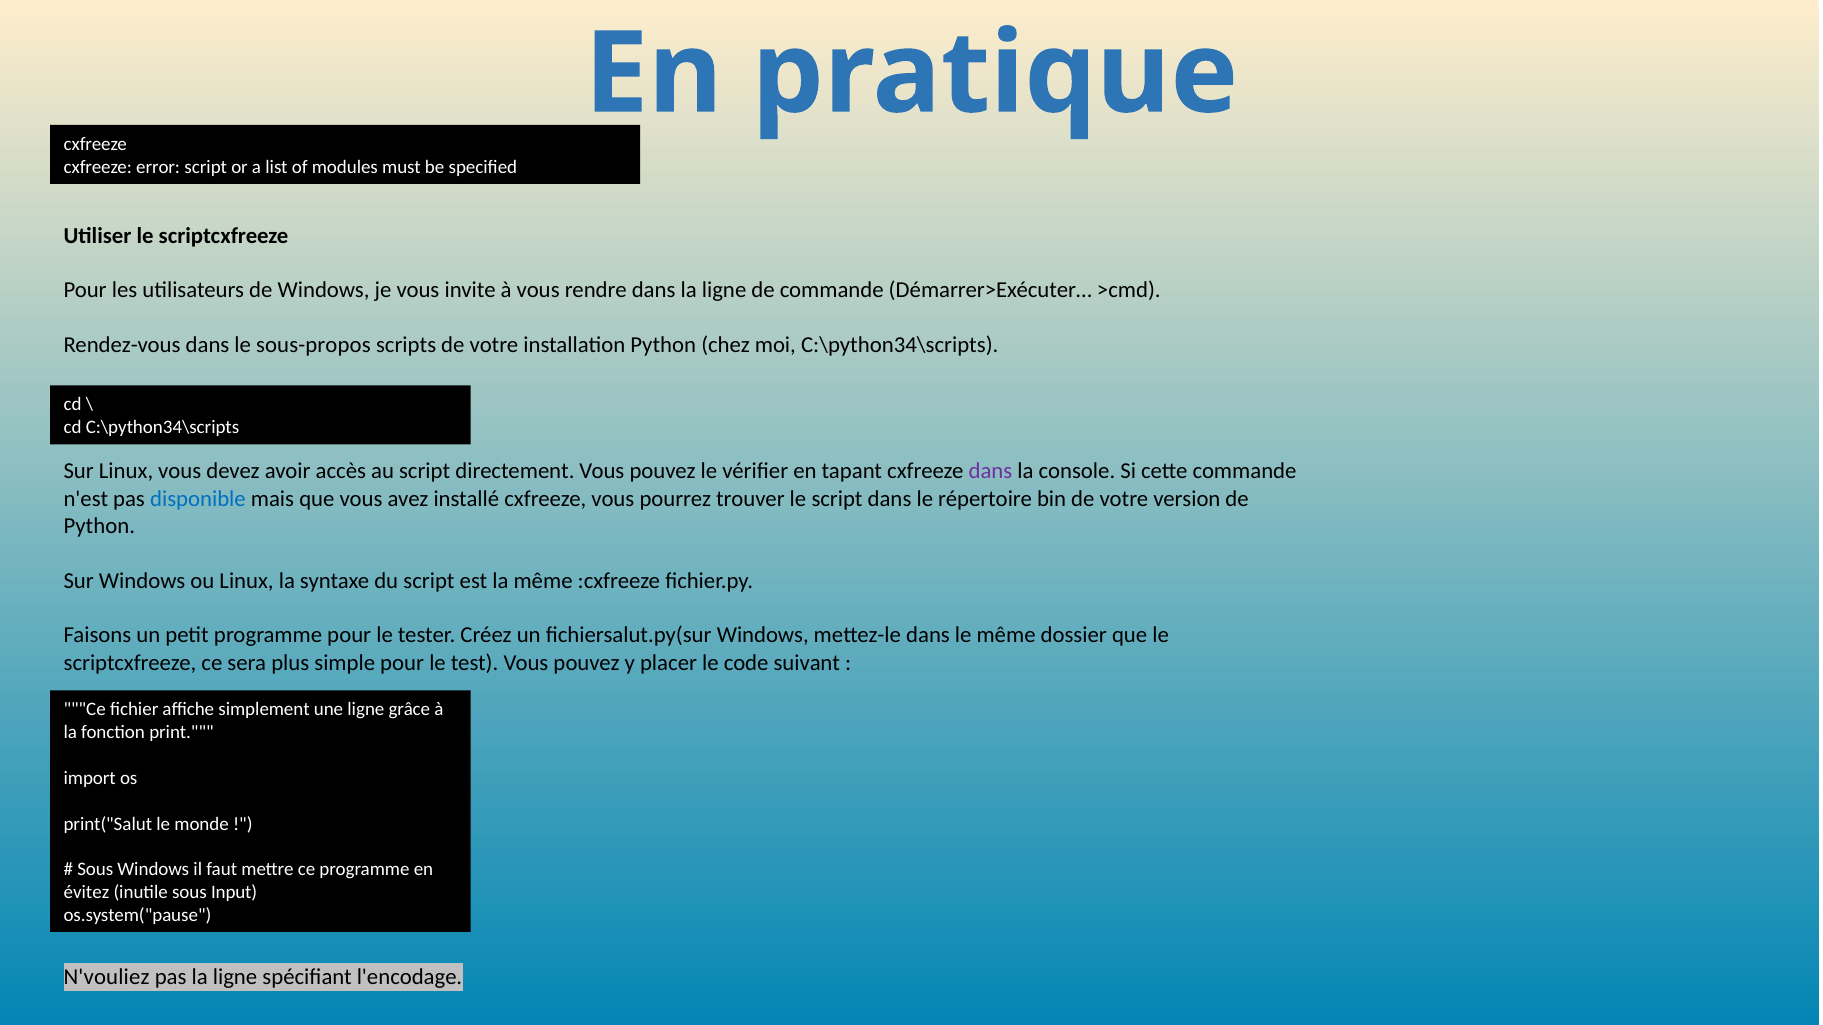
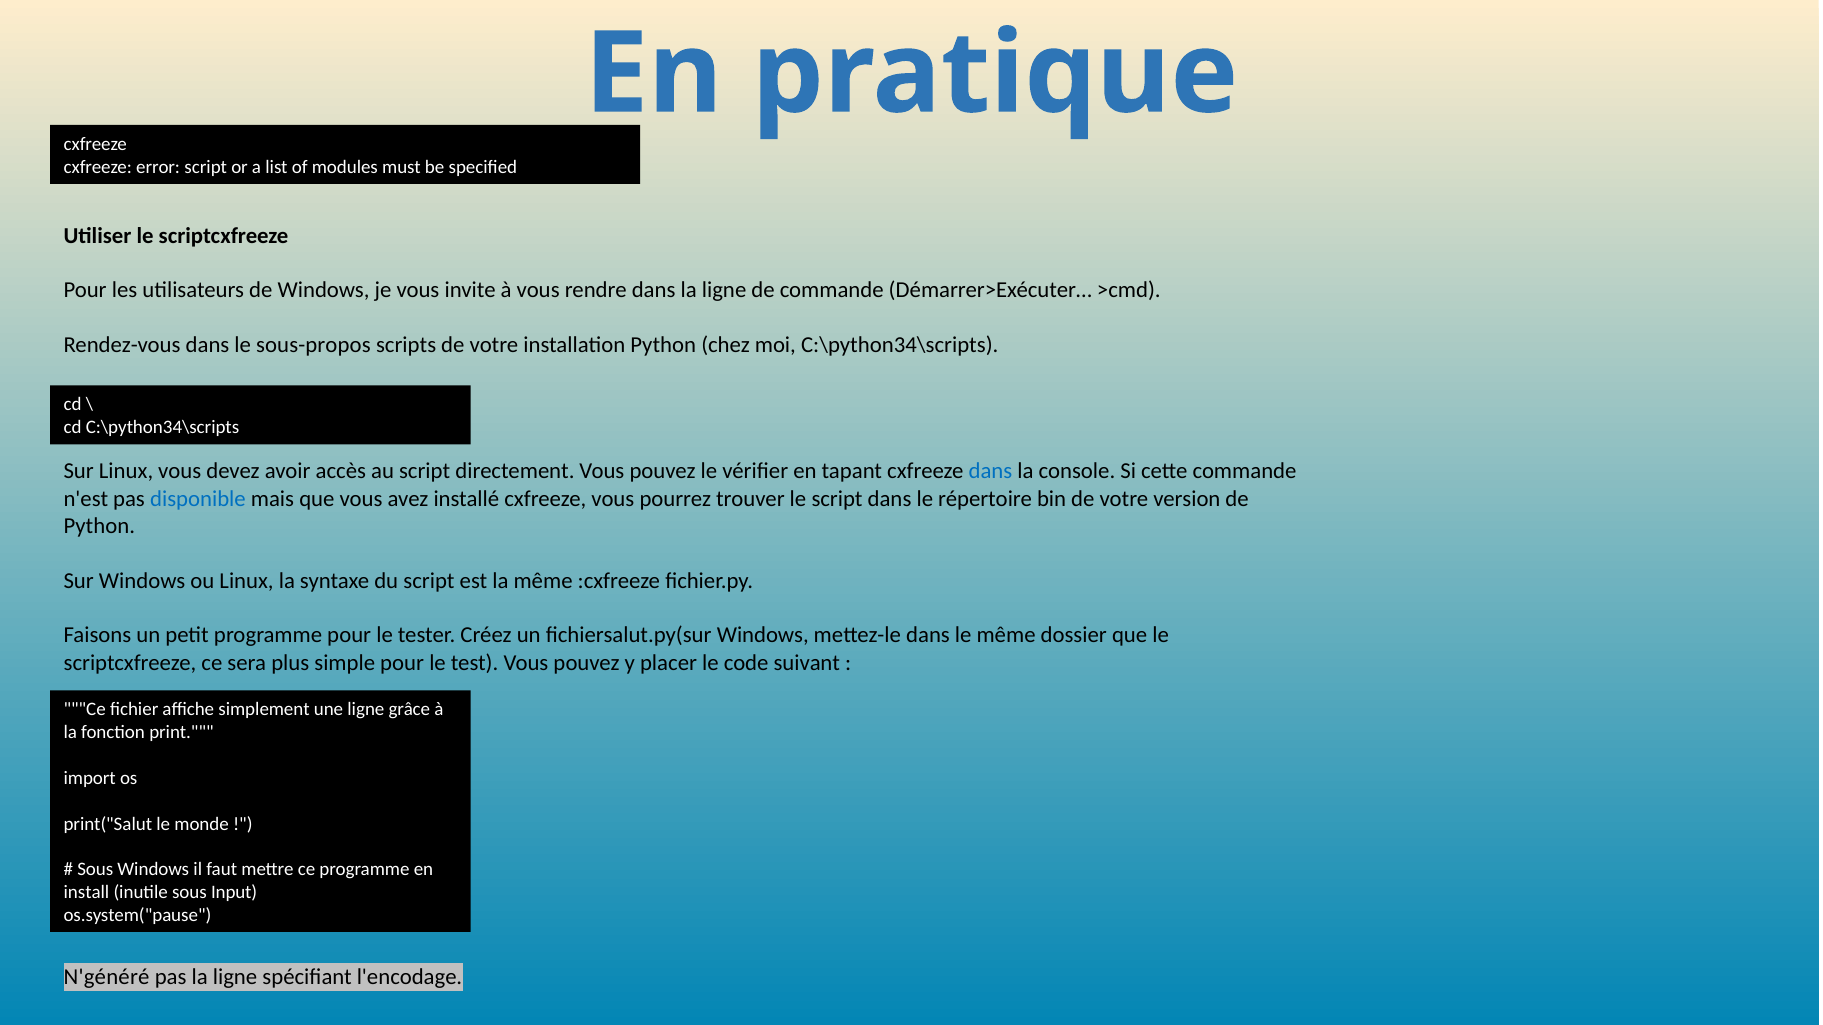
dans at (990, 471) colour: purple -> blue
évitez: évitez -> install
N'vouliez: N'vouliez -> N'généré
